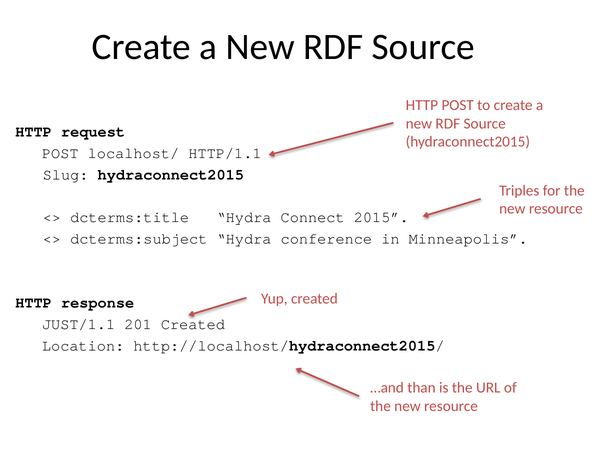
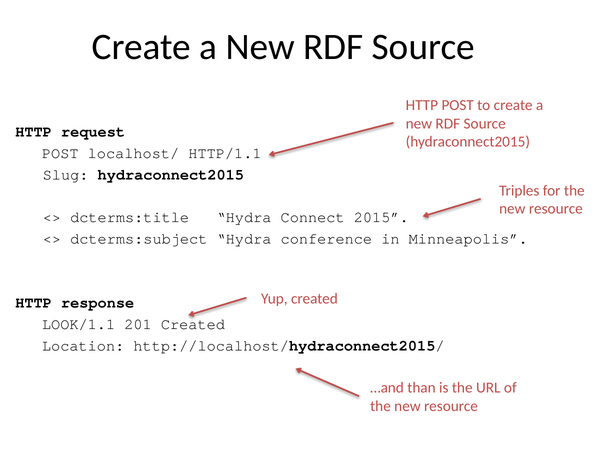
JUST/1.1: JUST/1.1 -> LOOK/1.1
